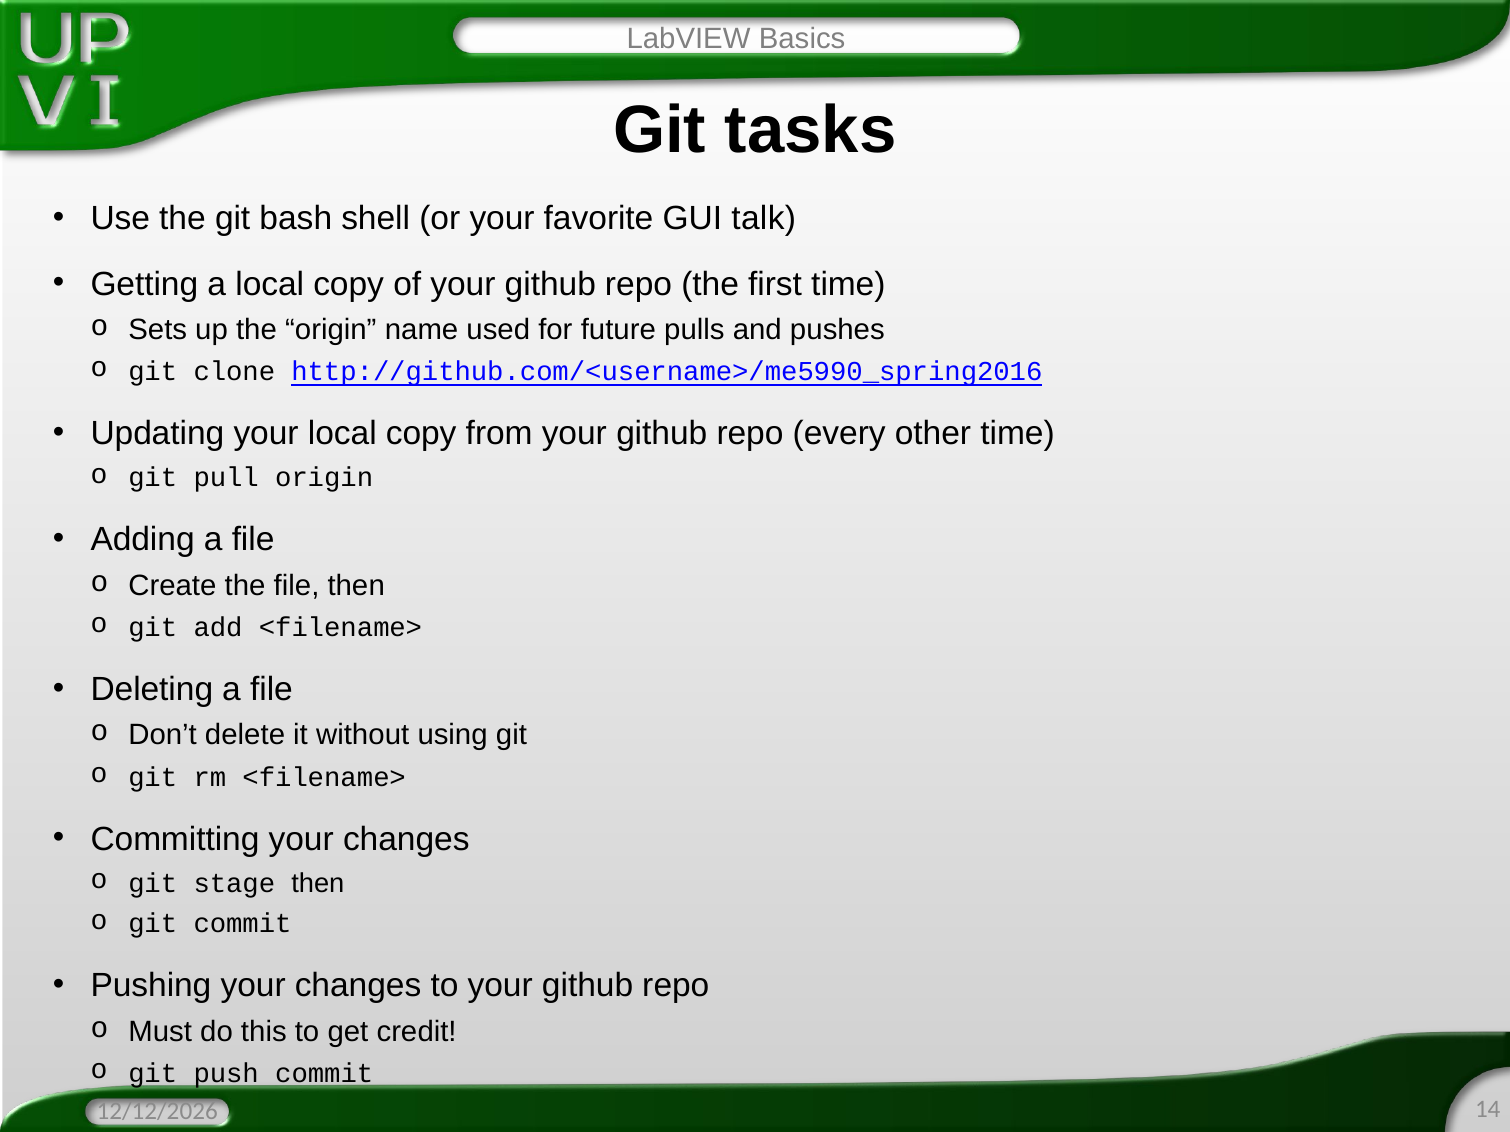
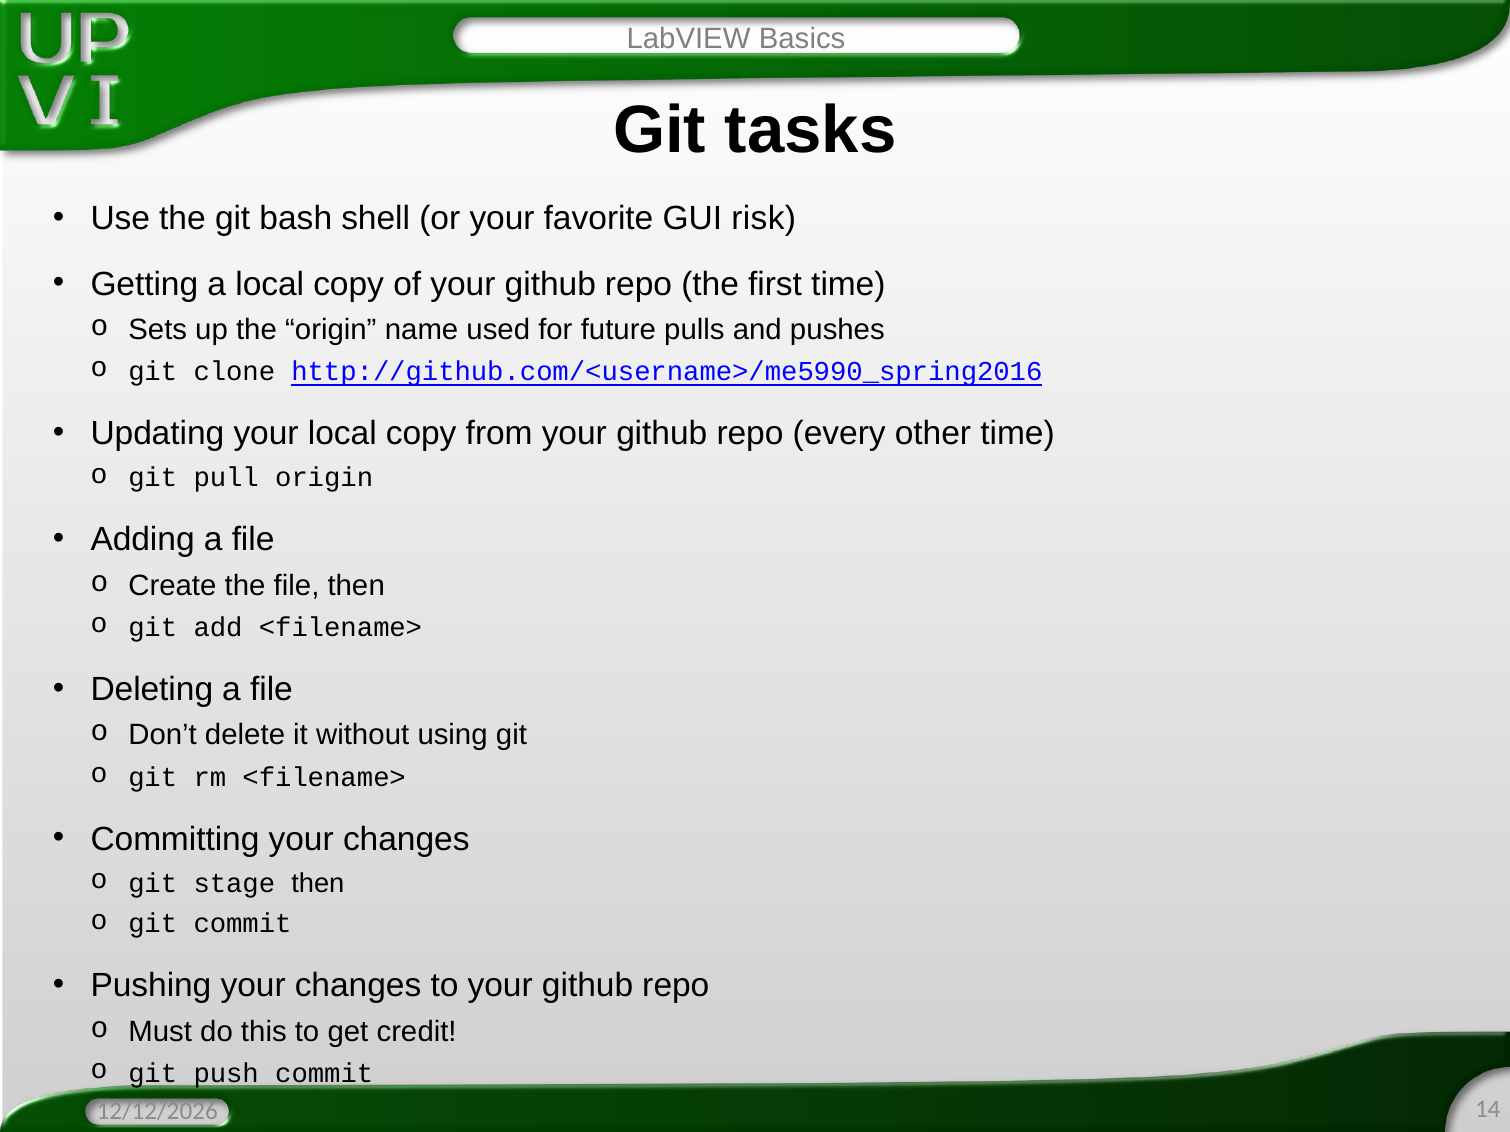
talk: talk -> risk
